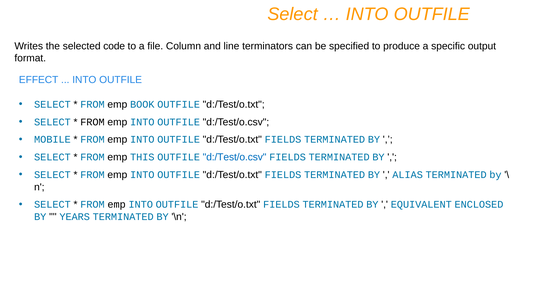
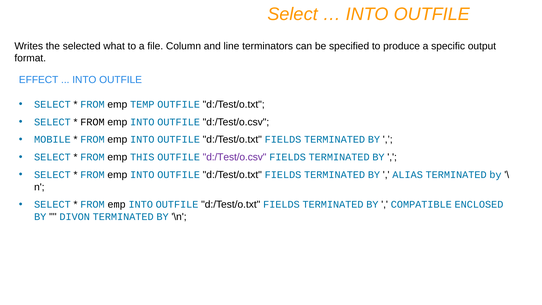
code: code -> what
BOOK: BOOK -> TEMP
d:/Test/o.csv at (235, 157) colour: blue -> purple
EQUIVALENT: EQUIVALENT -> COMPATIBLE
YEARS: YEARS -> DIVON
